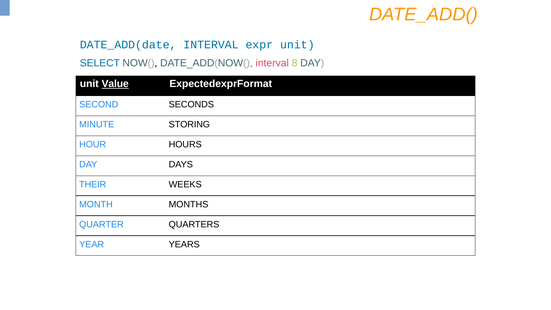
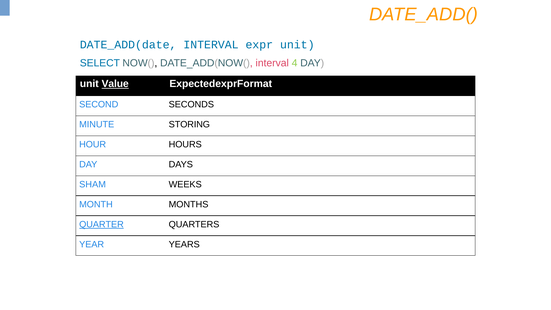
8: 8 -> 4
THEIR: THEIR -> SHAM
QUARTER underline: none -> present
